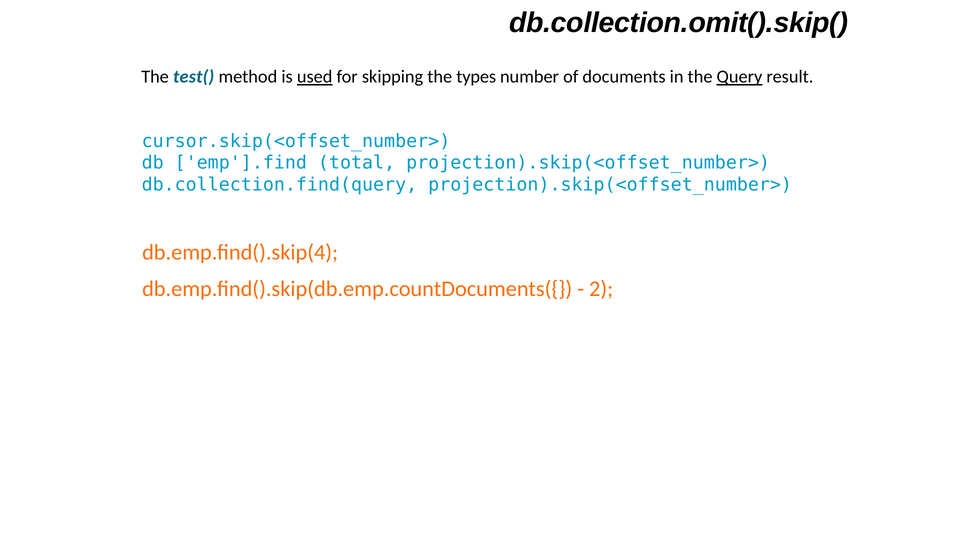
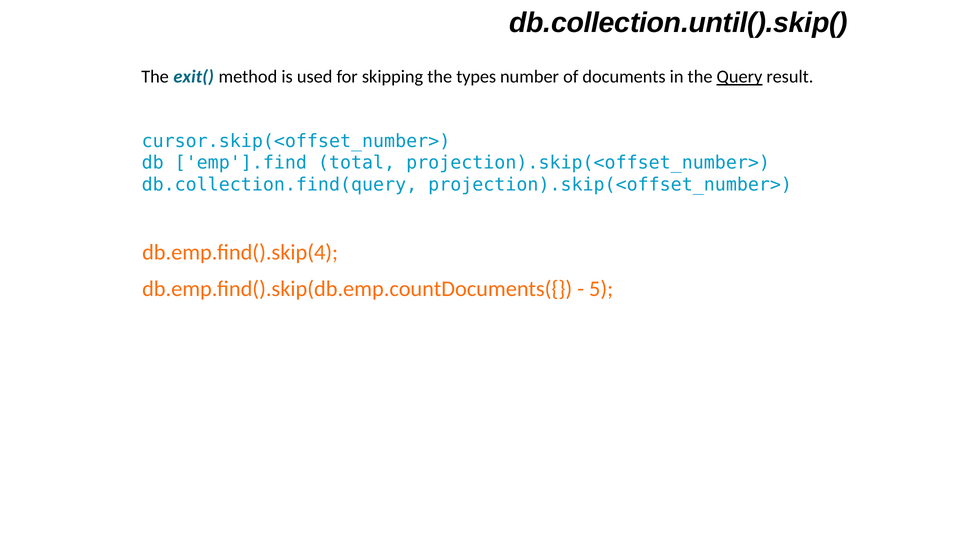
db.collection.omit().skip(: db.collection.omit().skip( -> db.collection.until().skip(
test(: test( -> exit(
used underline: present -> none
2: 2 -> 5
